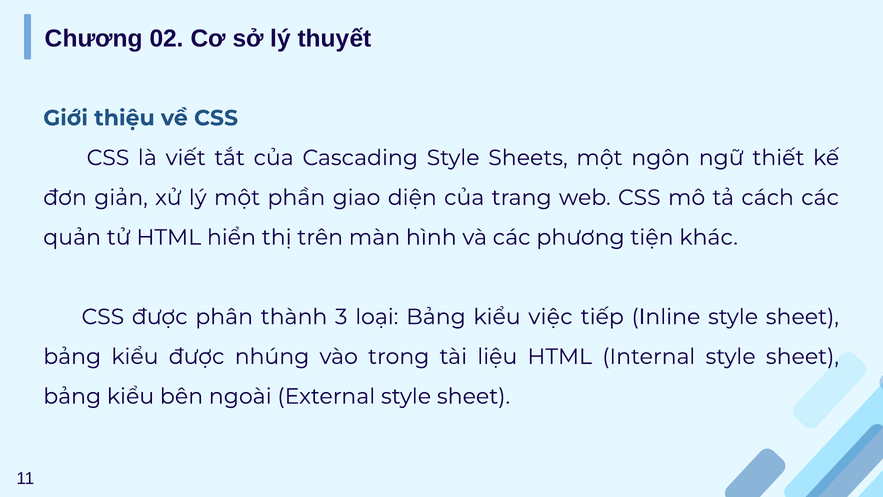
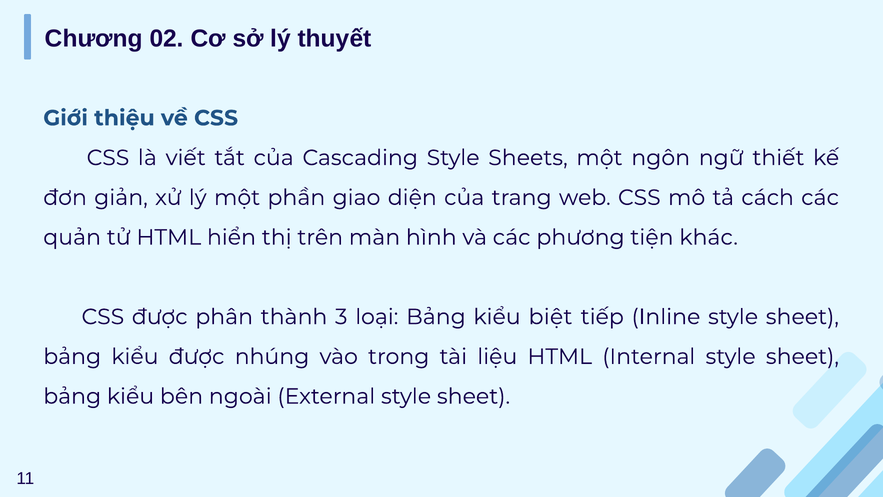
việc: việc -> biệt
